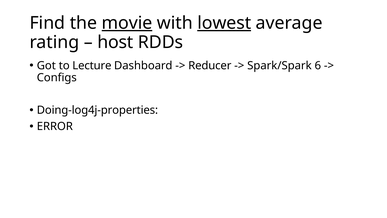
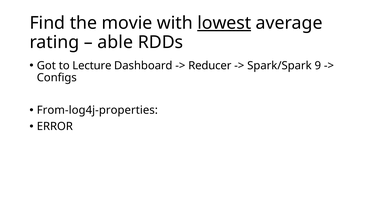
movie underline: present -> none
host: host -> able
6: 6 -> 9
Doing-log4j-properties: Doing-log4j-properties -> From-log4j-properties
